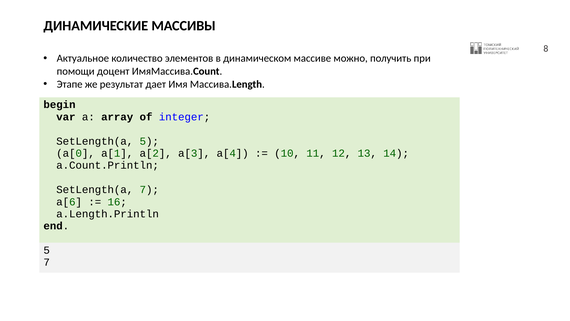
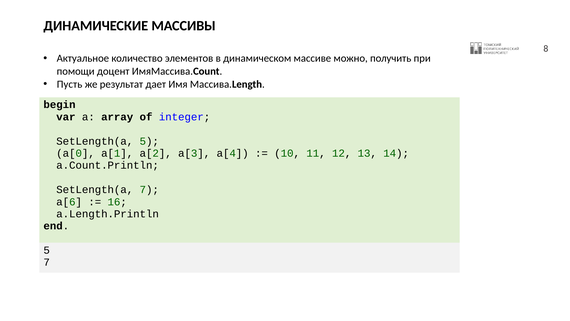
Этапе: Этапе -> Пусть
